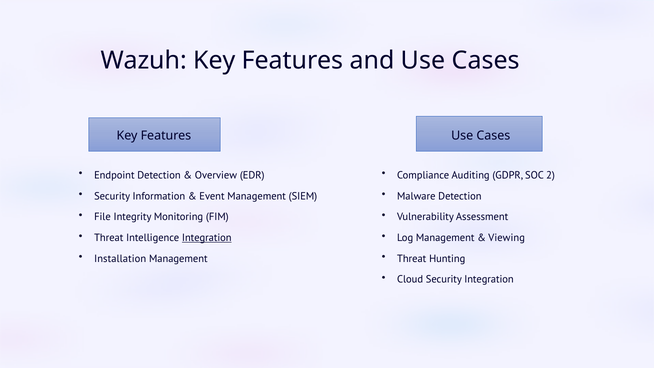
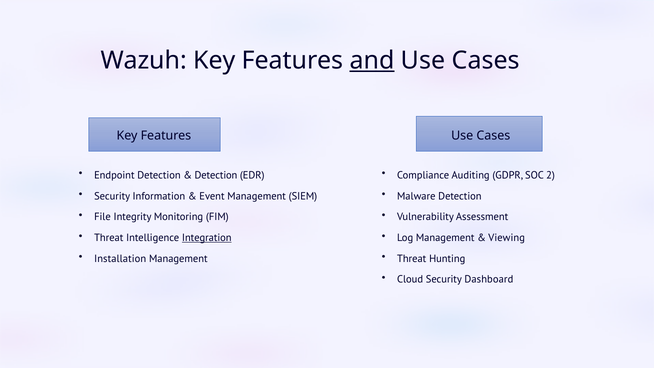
and underline: none -> present
Overview at (216, 175): Overview -> Detection
Security Integration: Integration -> Dashboard
